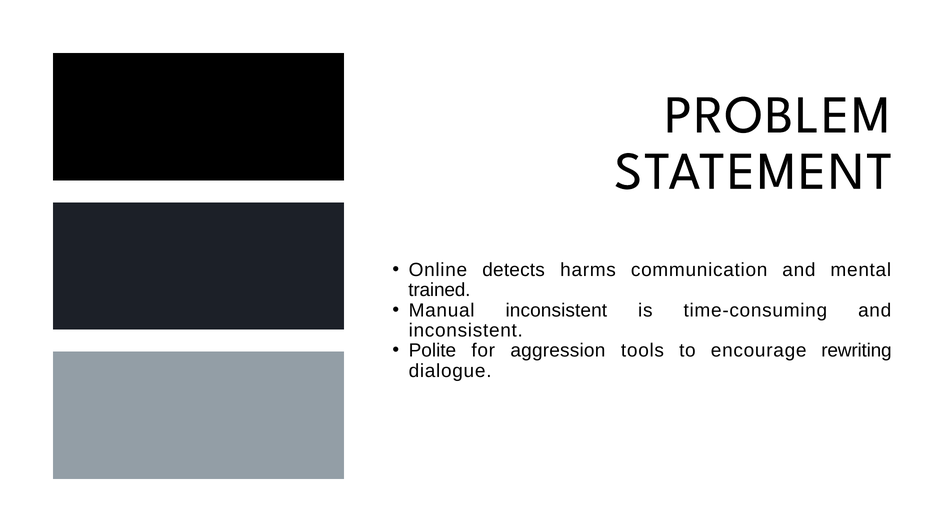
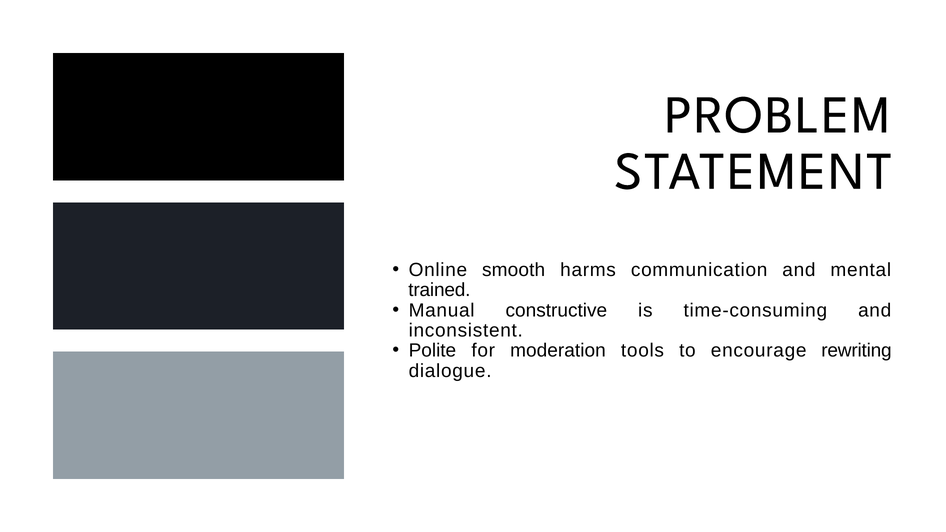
detects: detects -> smooth
Manual inconsistent: inconsistent -> constructive
aggression: aggression -> moderation
